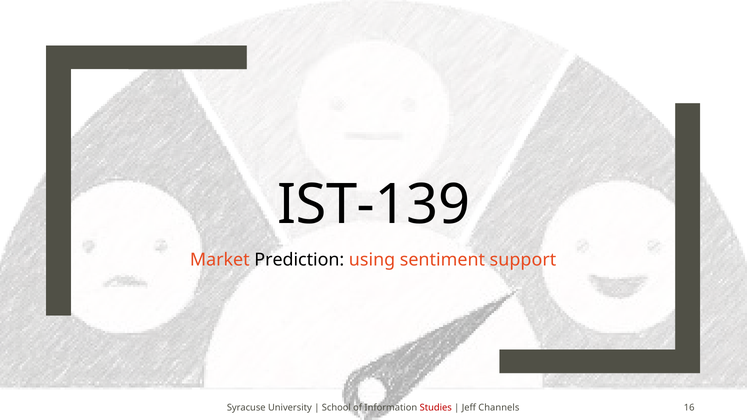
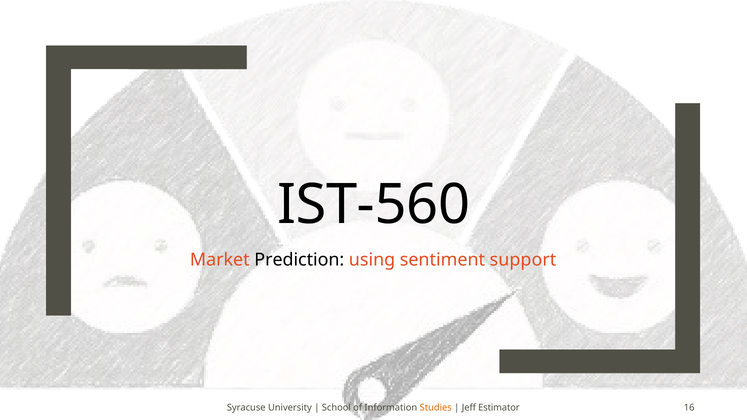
IST-139: IST-139 -> IST-560
Studies colour: red -> orange
Channels: Channels -> Estimator
